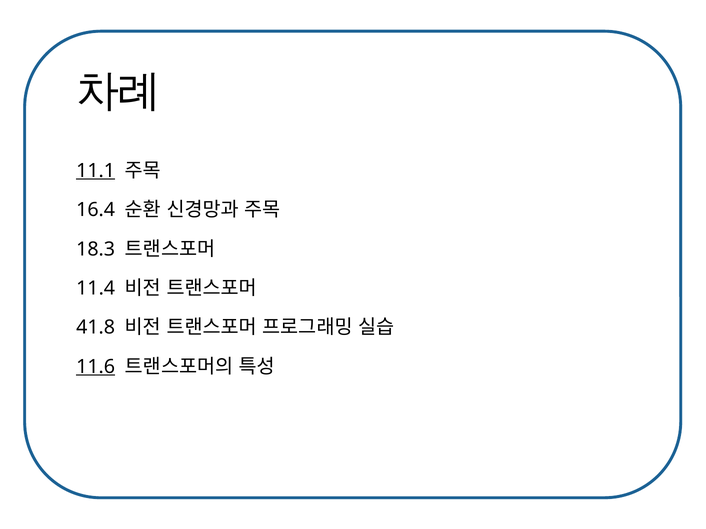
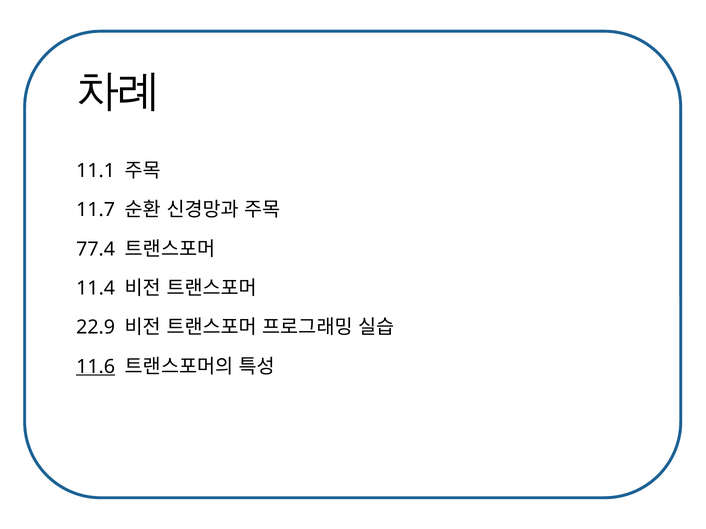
11.1 underline: present -> none
16.4: 16.4 -> 11.7
18.3: 18.3 -> 77.4
41.8: 41.8 -> 22.9
